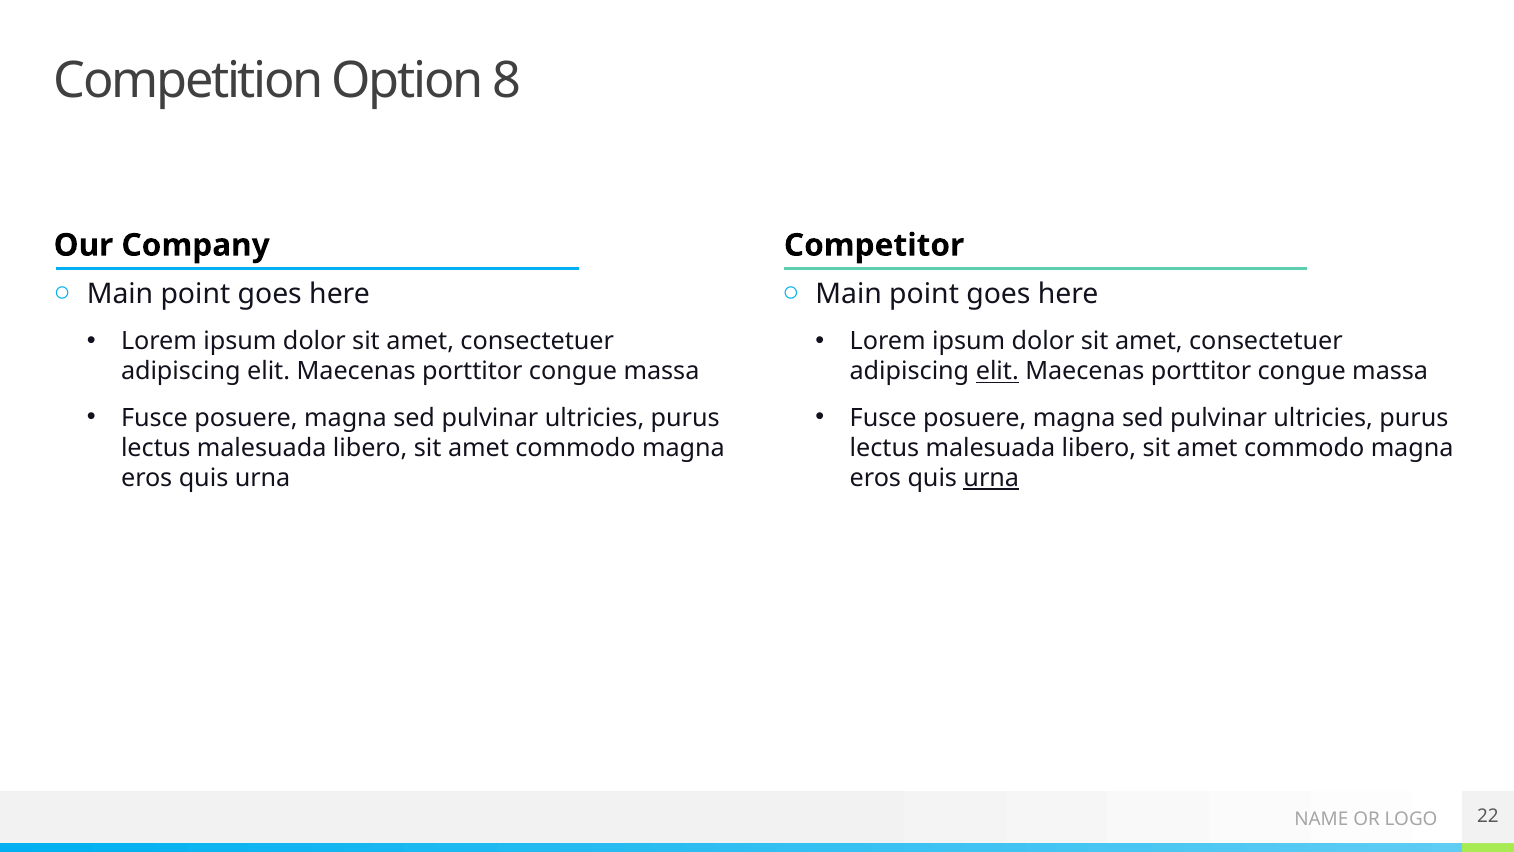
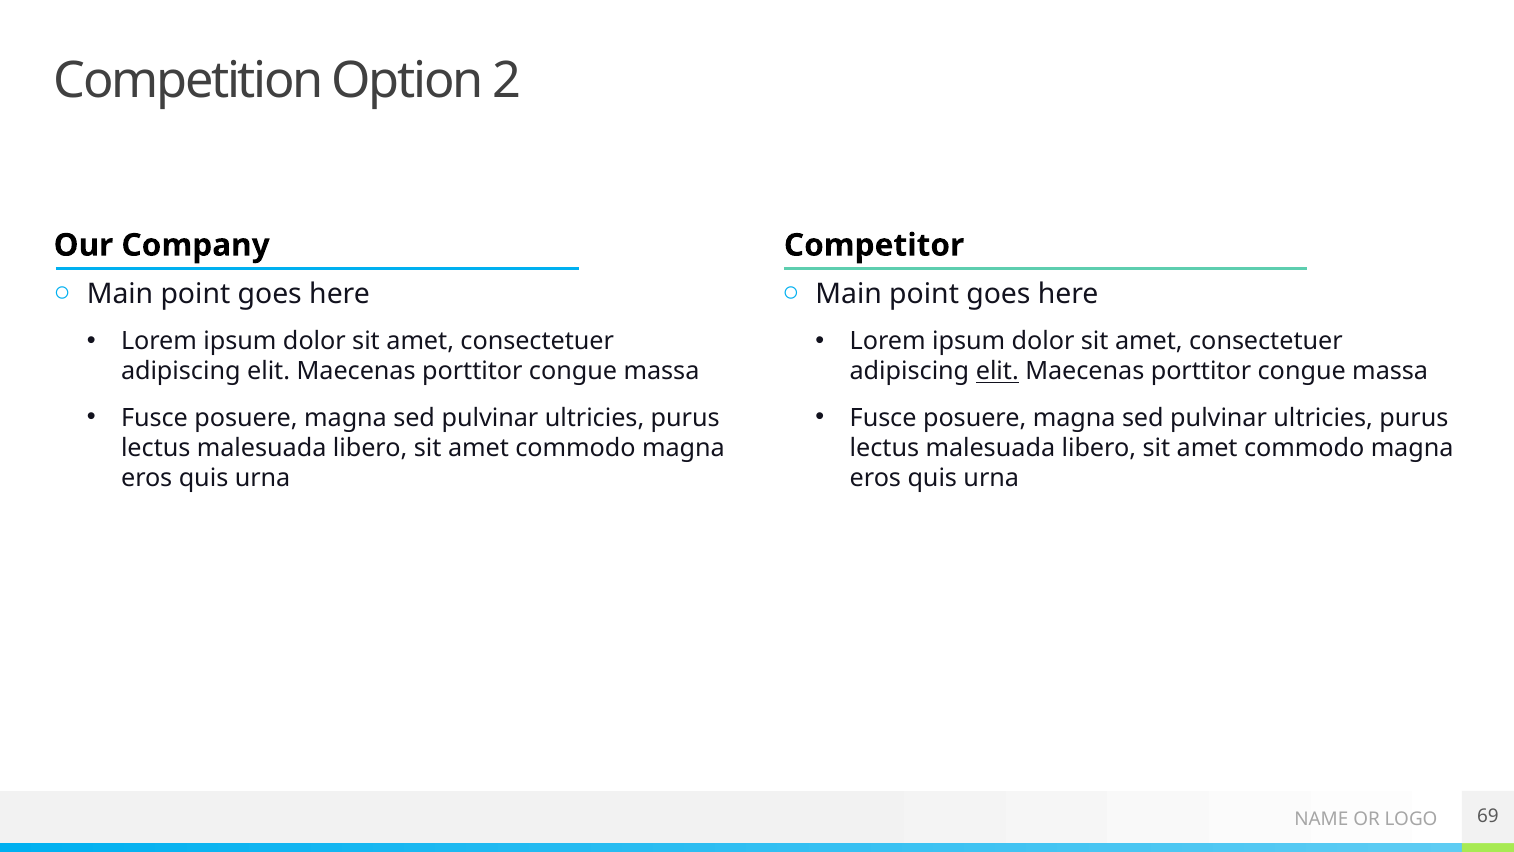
8: 8 -> 2
urna at (991, 478) underline: present -> none
22: 22 -> 69
